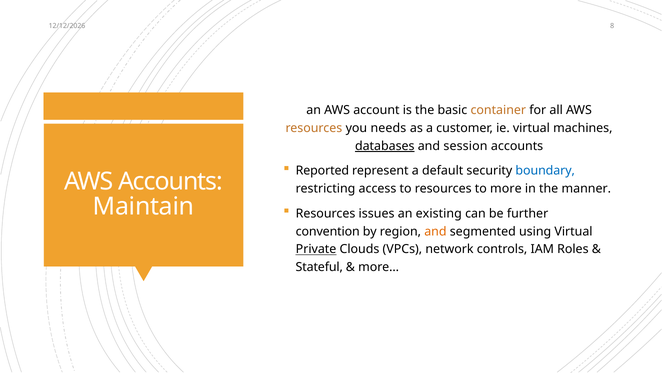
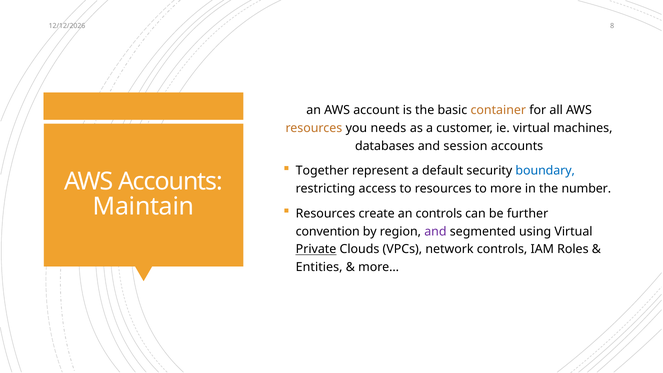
databases underline: present -> none
Reported: Reported -> Together
manner: manner -> number
issues: issues -> create
an existing: existing -> controls
and at (435, 231) colour: orange -> purple
Stateful: Stateful -> Entities
